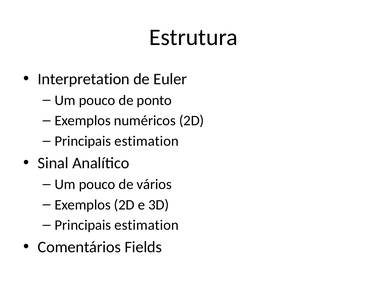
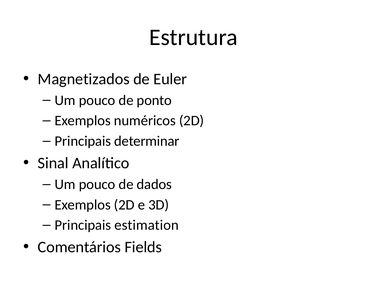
Interpretation: Interpretation -> Magnetizados
estimation at (147, 141): estimation -> determinar
vários: vários -> dados
